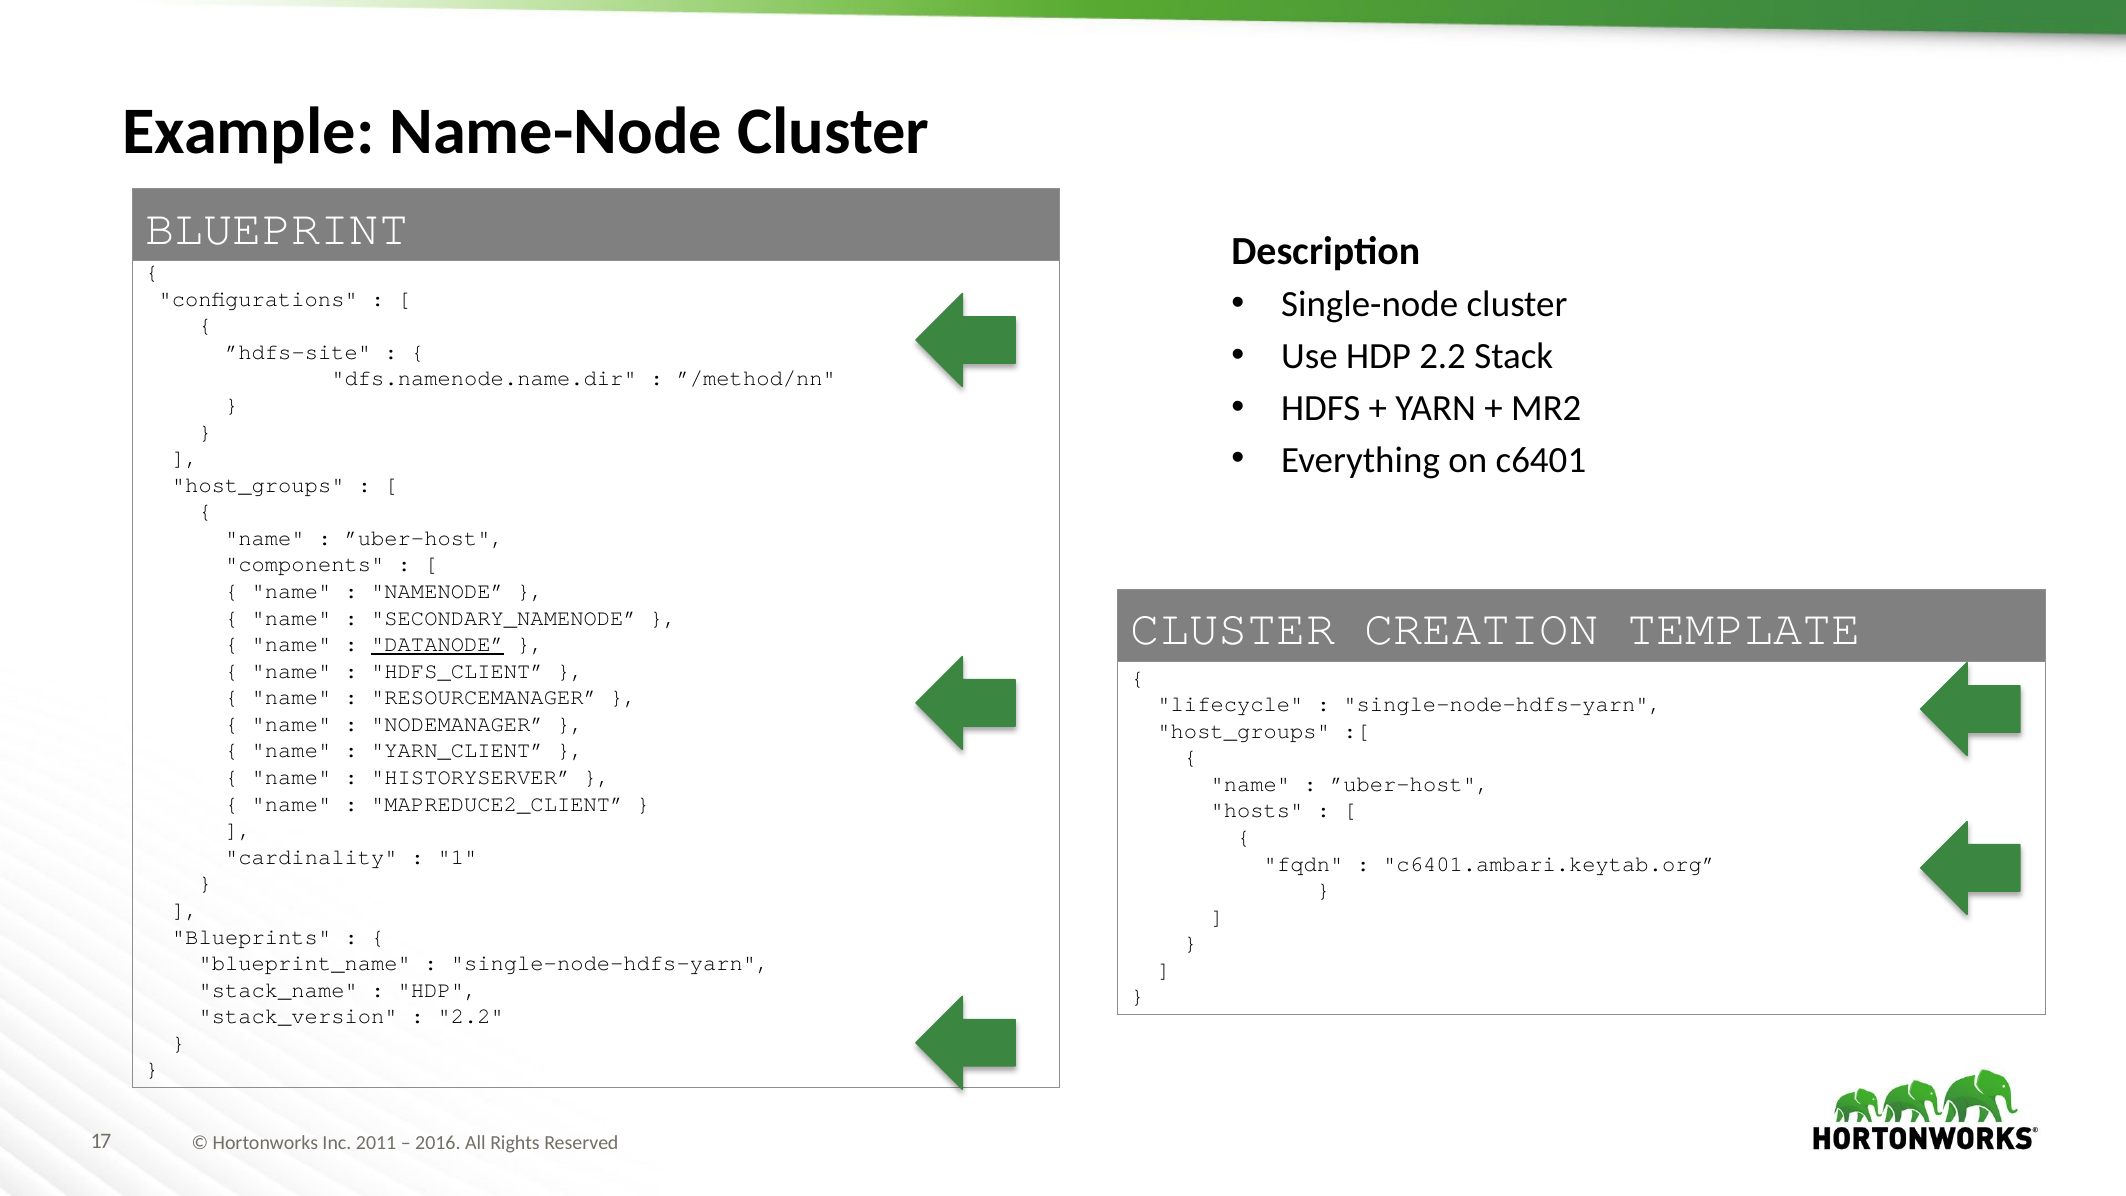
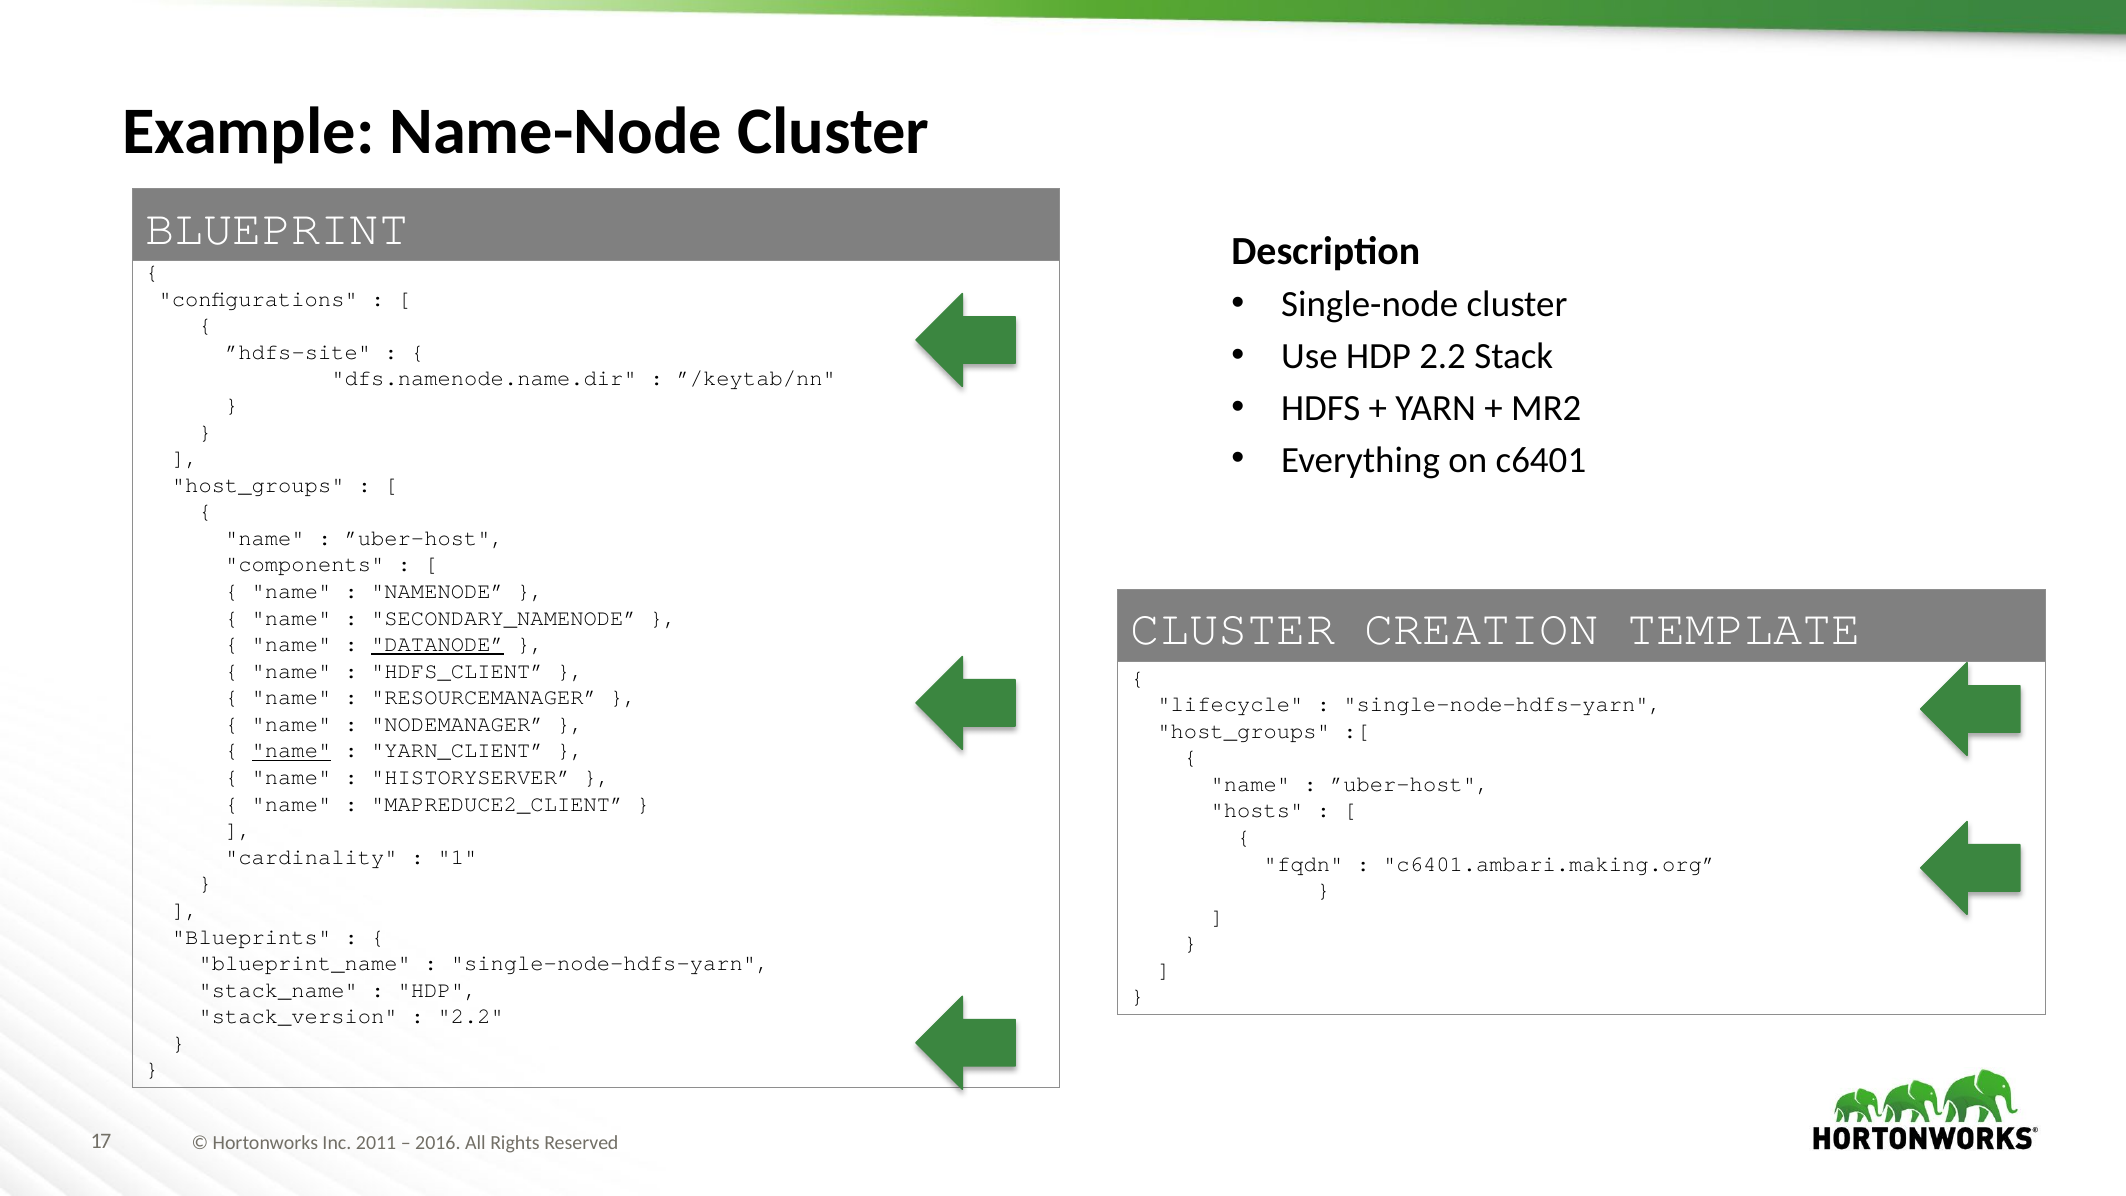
”/method/nn: ”/method/nn -> ”/keytab/nn
name at (291, 751) underline: none -> present
c6401.ambari.keytab.org: c6401.ambari.keytab.org -> c6401.ambari.making.org
